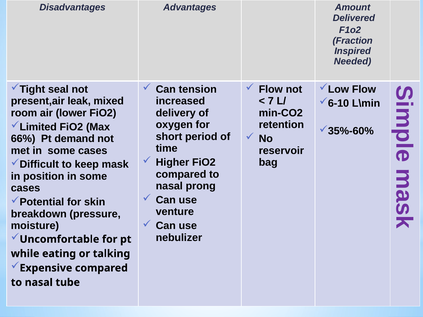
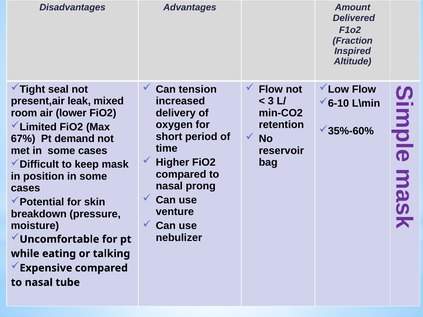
Needed: Needed -> Altitude
7: 7 -> 3
66%: 66% -> 67%
